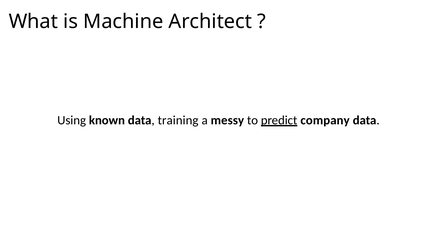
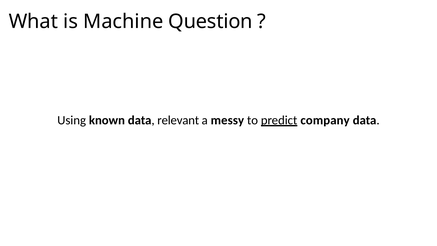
Architect: Architect -> Question
training: training -> relevant
